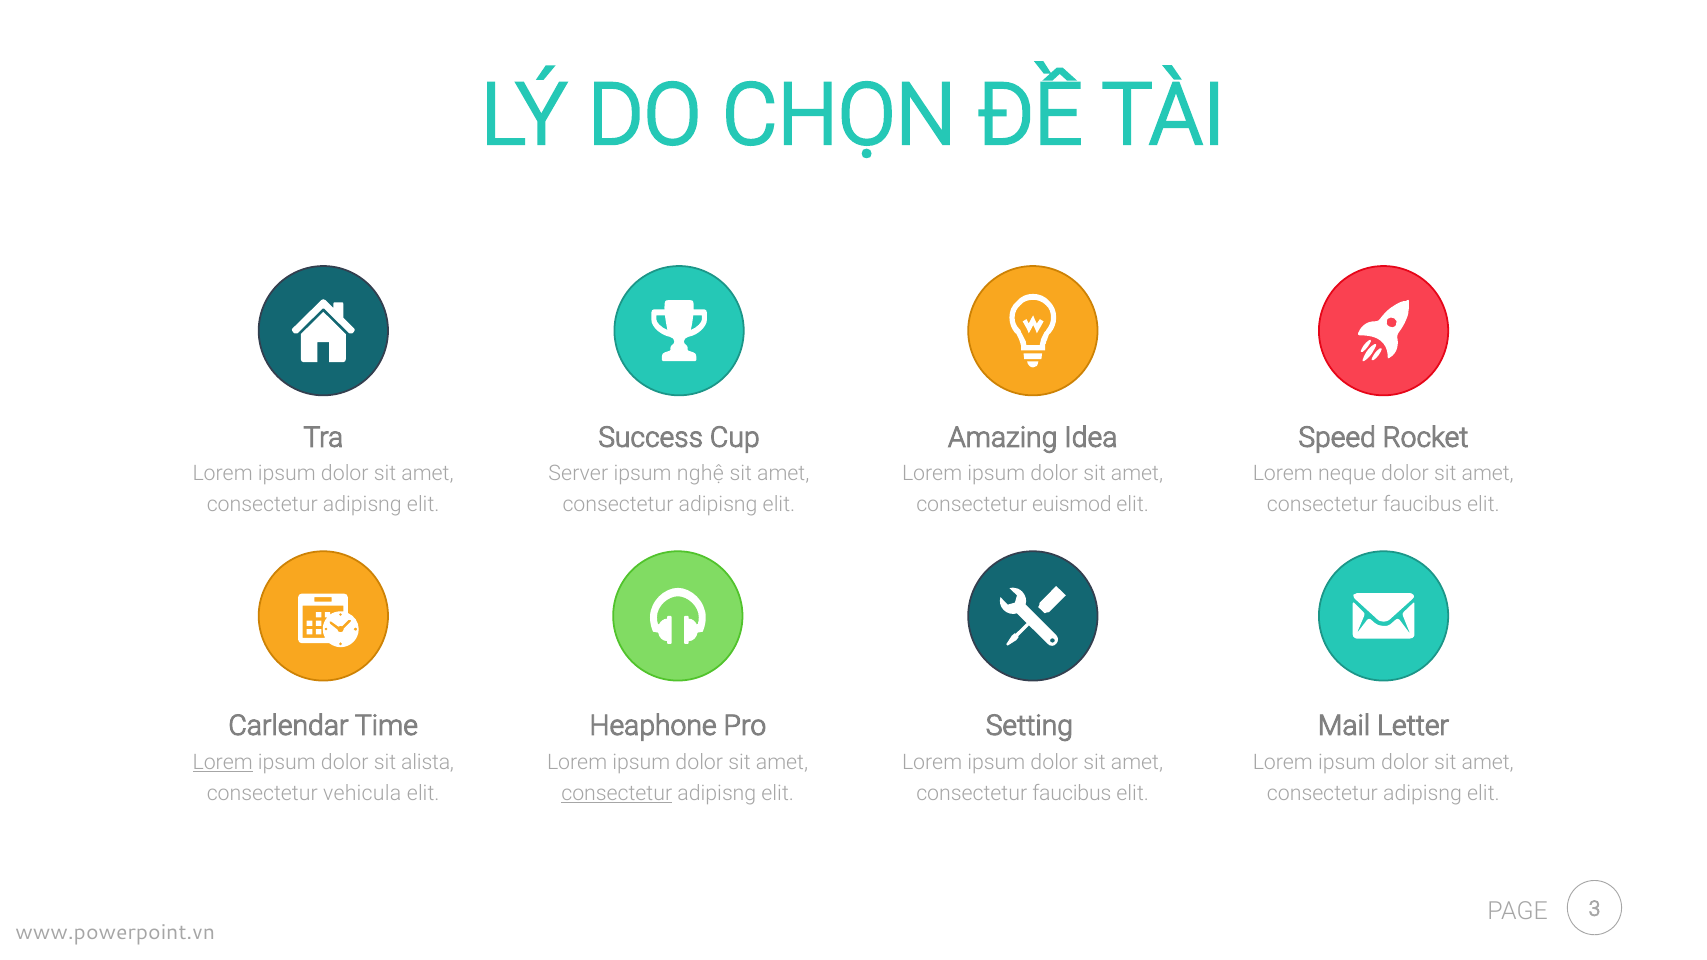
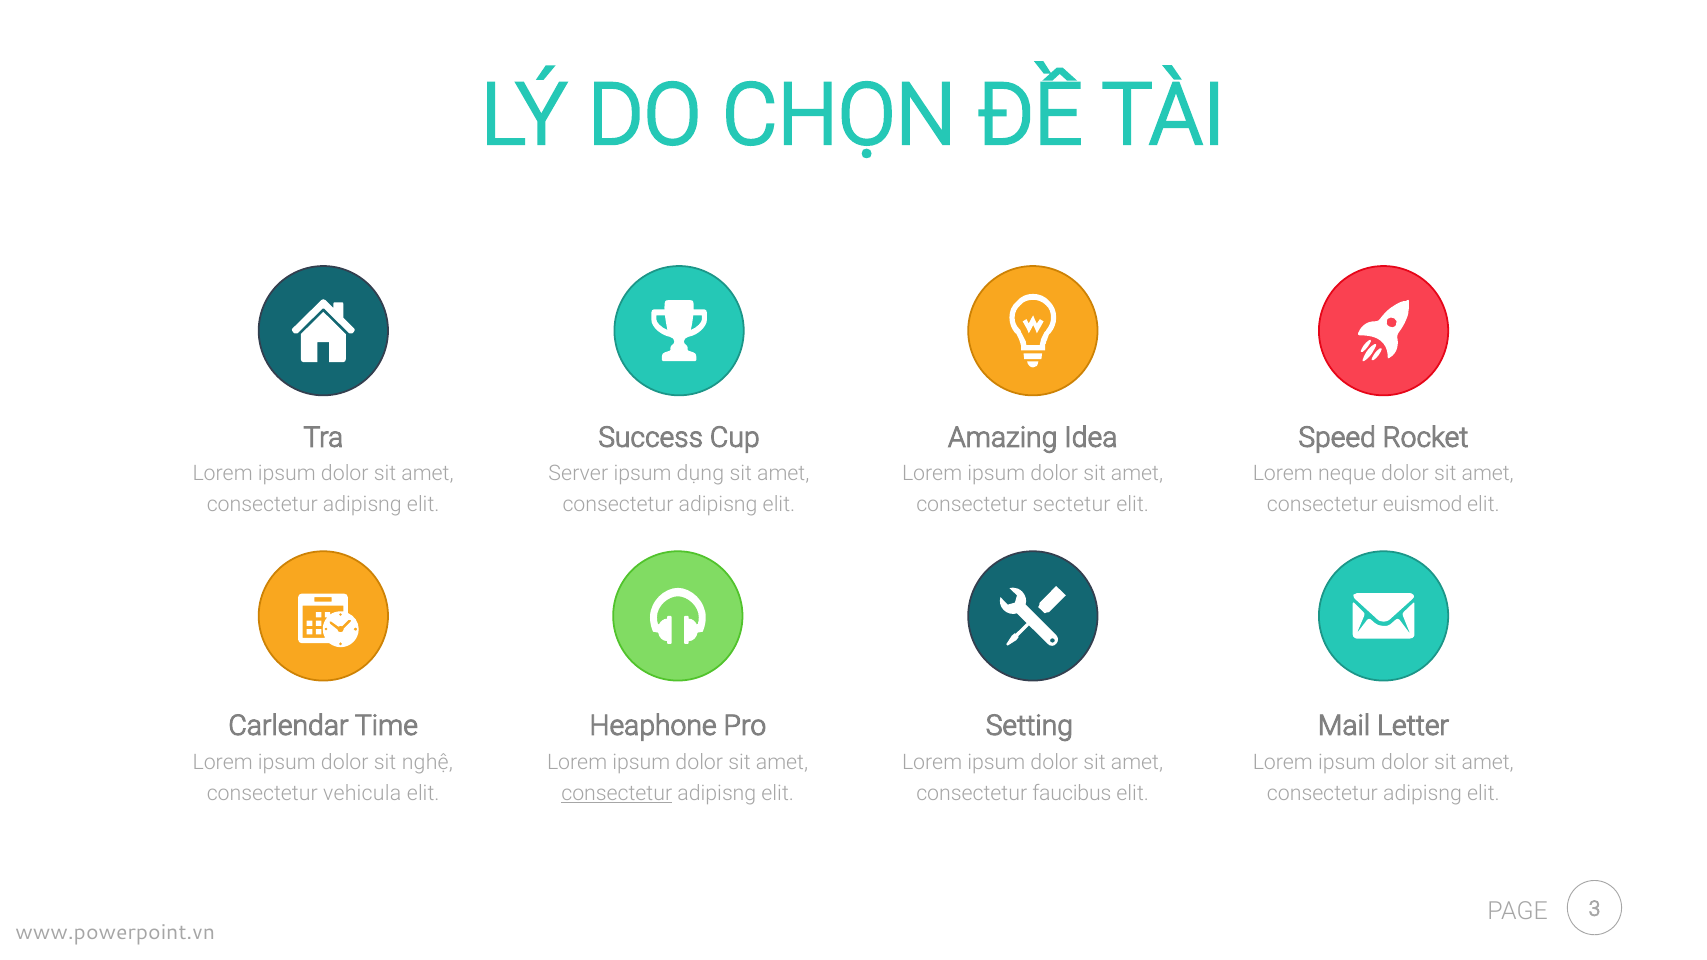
nghệ: nghệ -> dụng
euismod: euismod -> sectetur
faucibus at (1423, 505): faucibus -> euismod
Lorem at (223, 763) underline: present -> none
alista: alista -> nghệ
